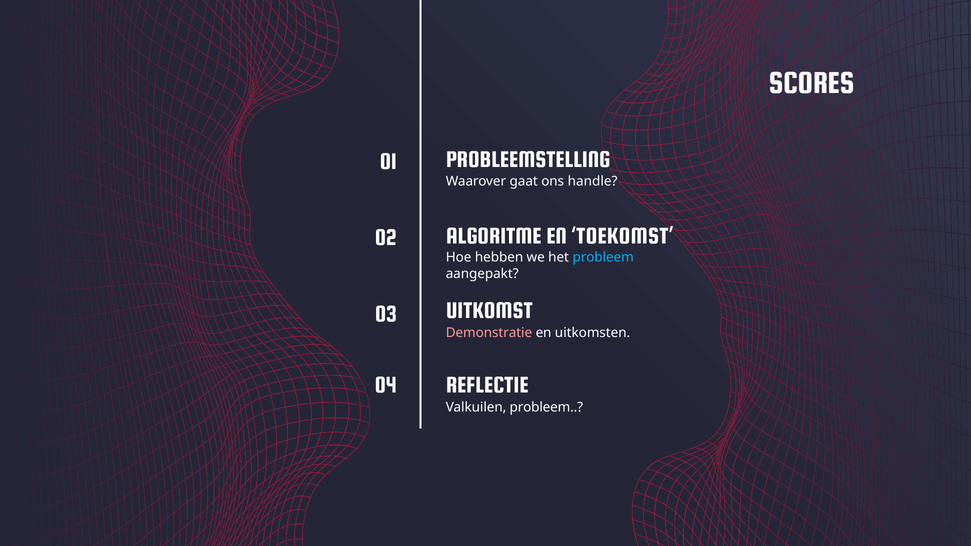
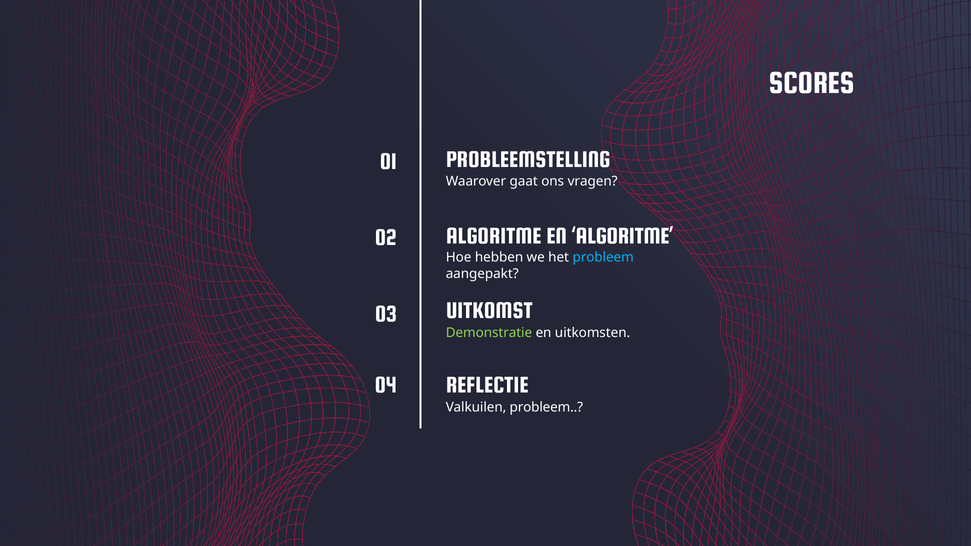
handle: handle -> vragen
EN TOEKOMST: TOEKOMST -> ALGORITME
Demonstratie colour: pink -> light green
